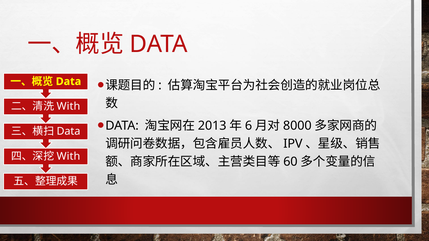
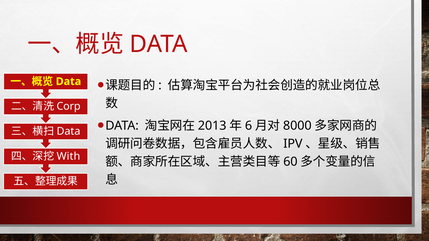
With at (68, 107): With -> Corp
